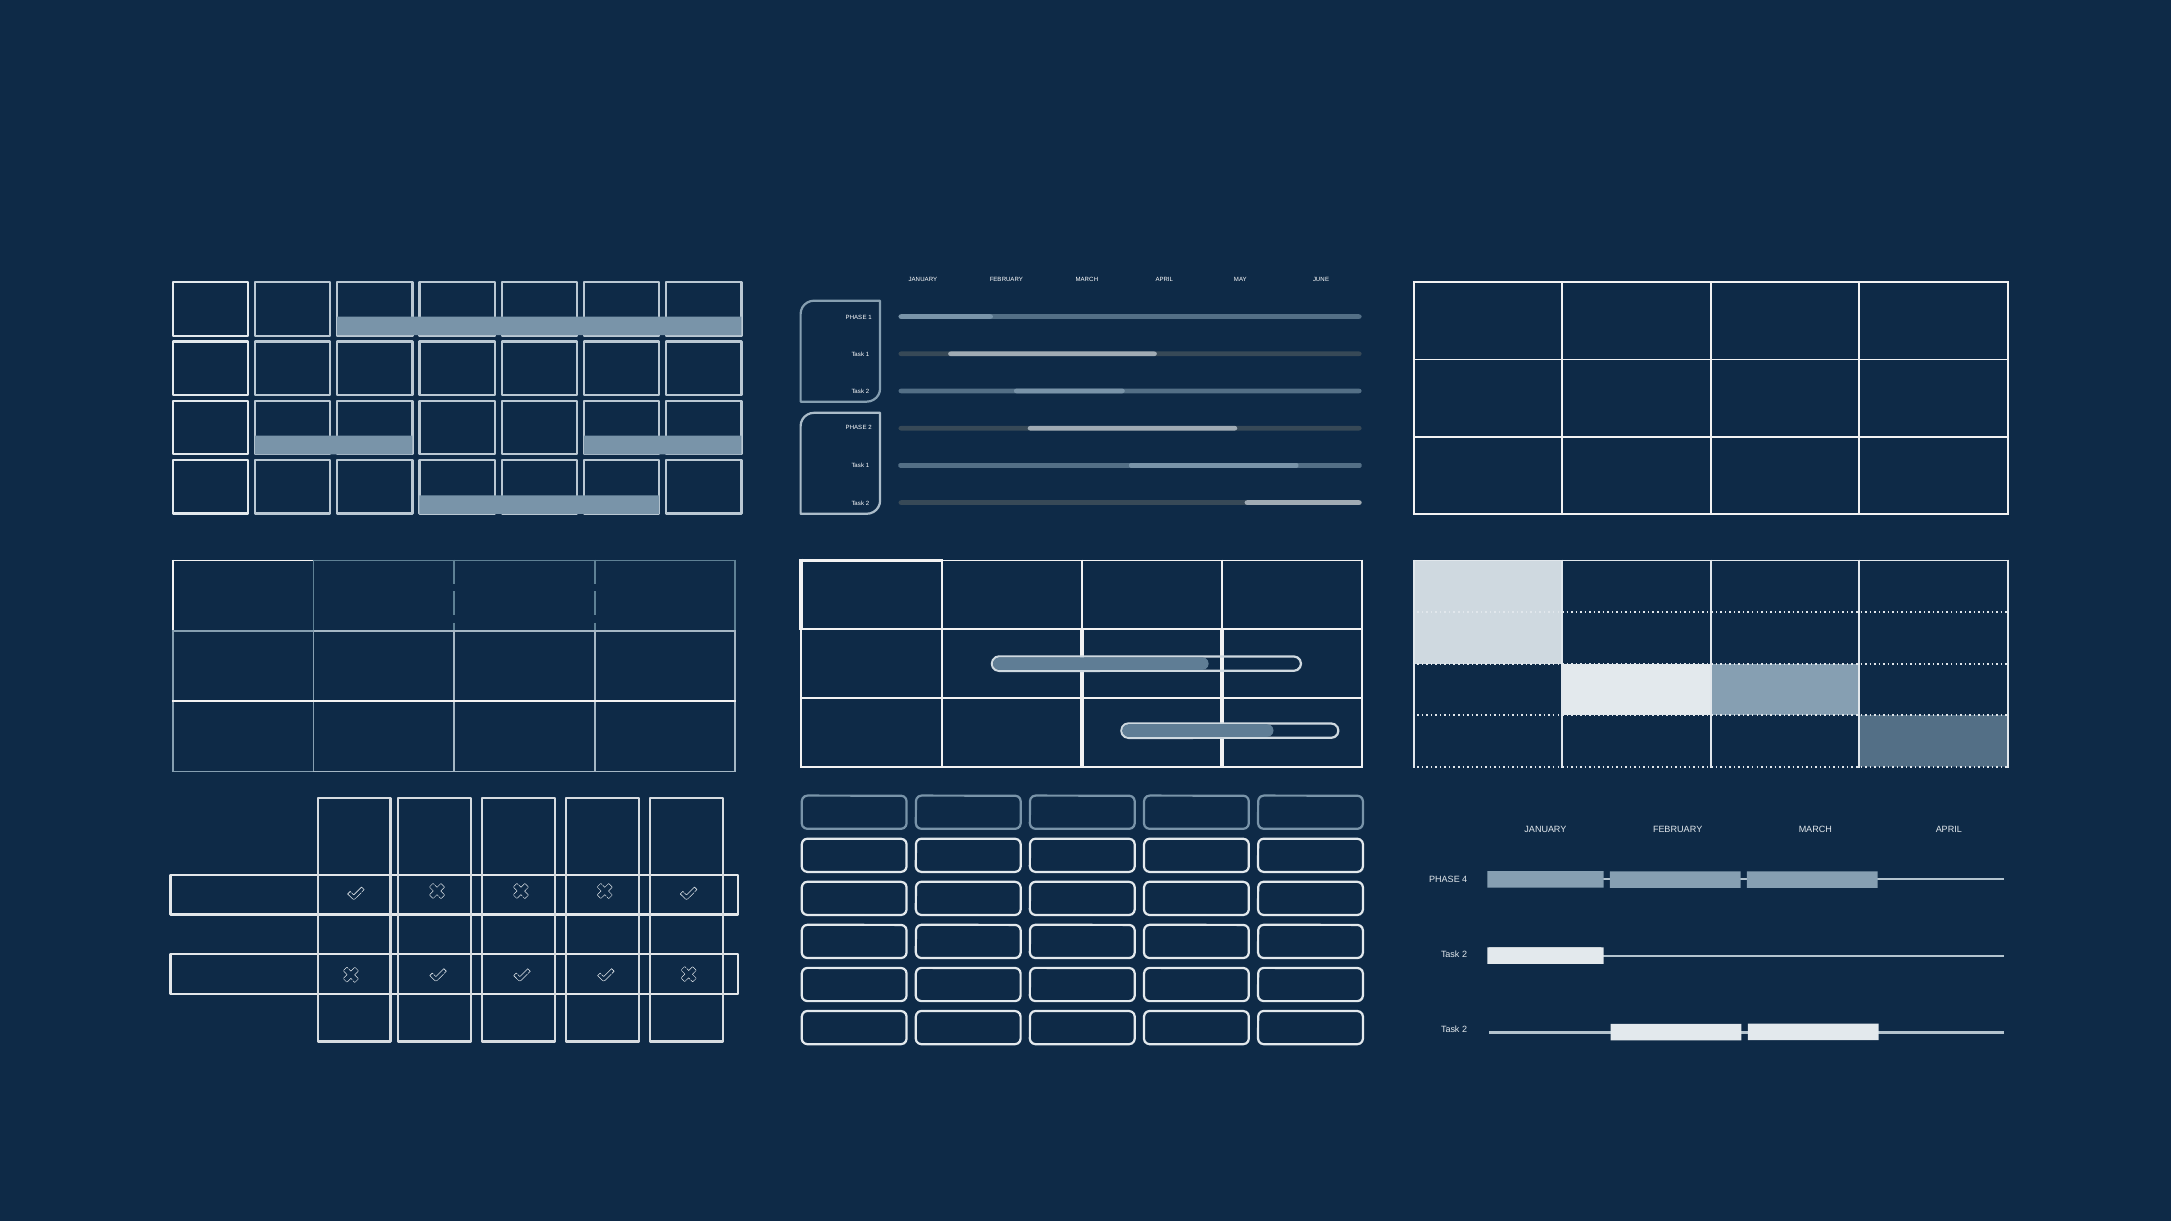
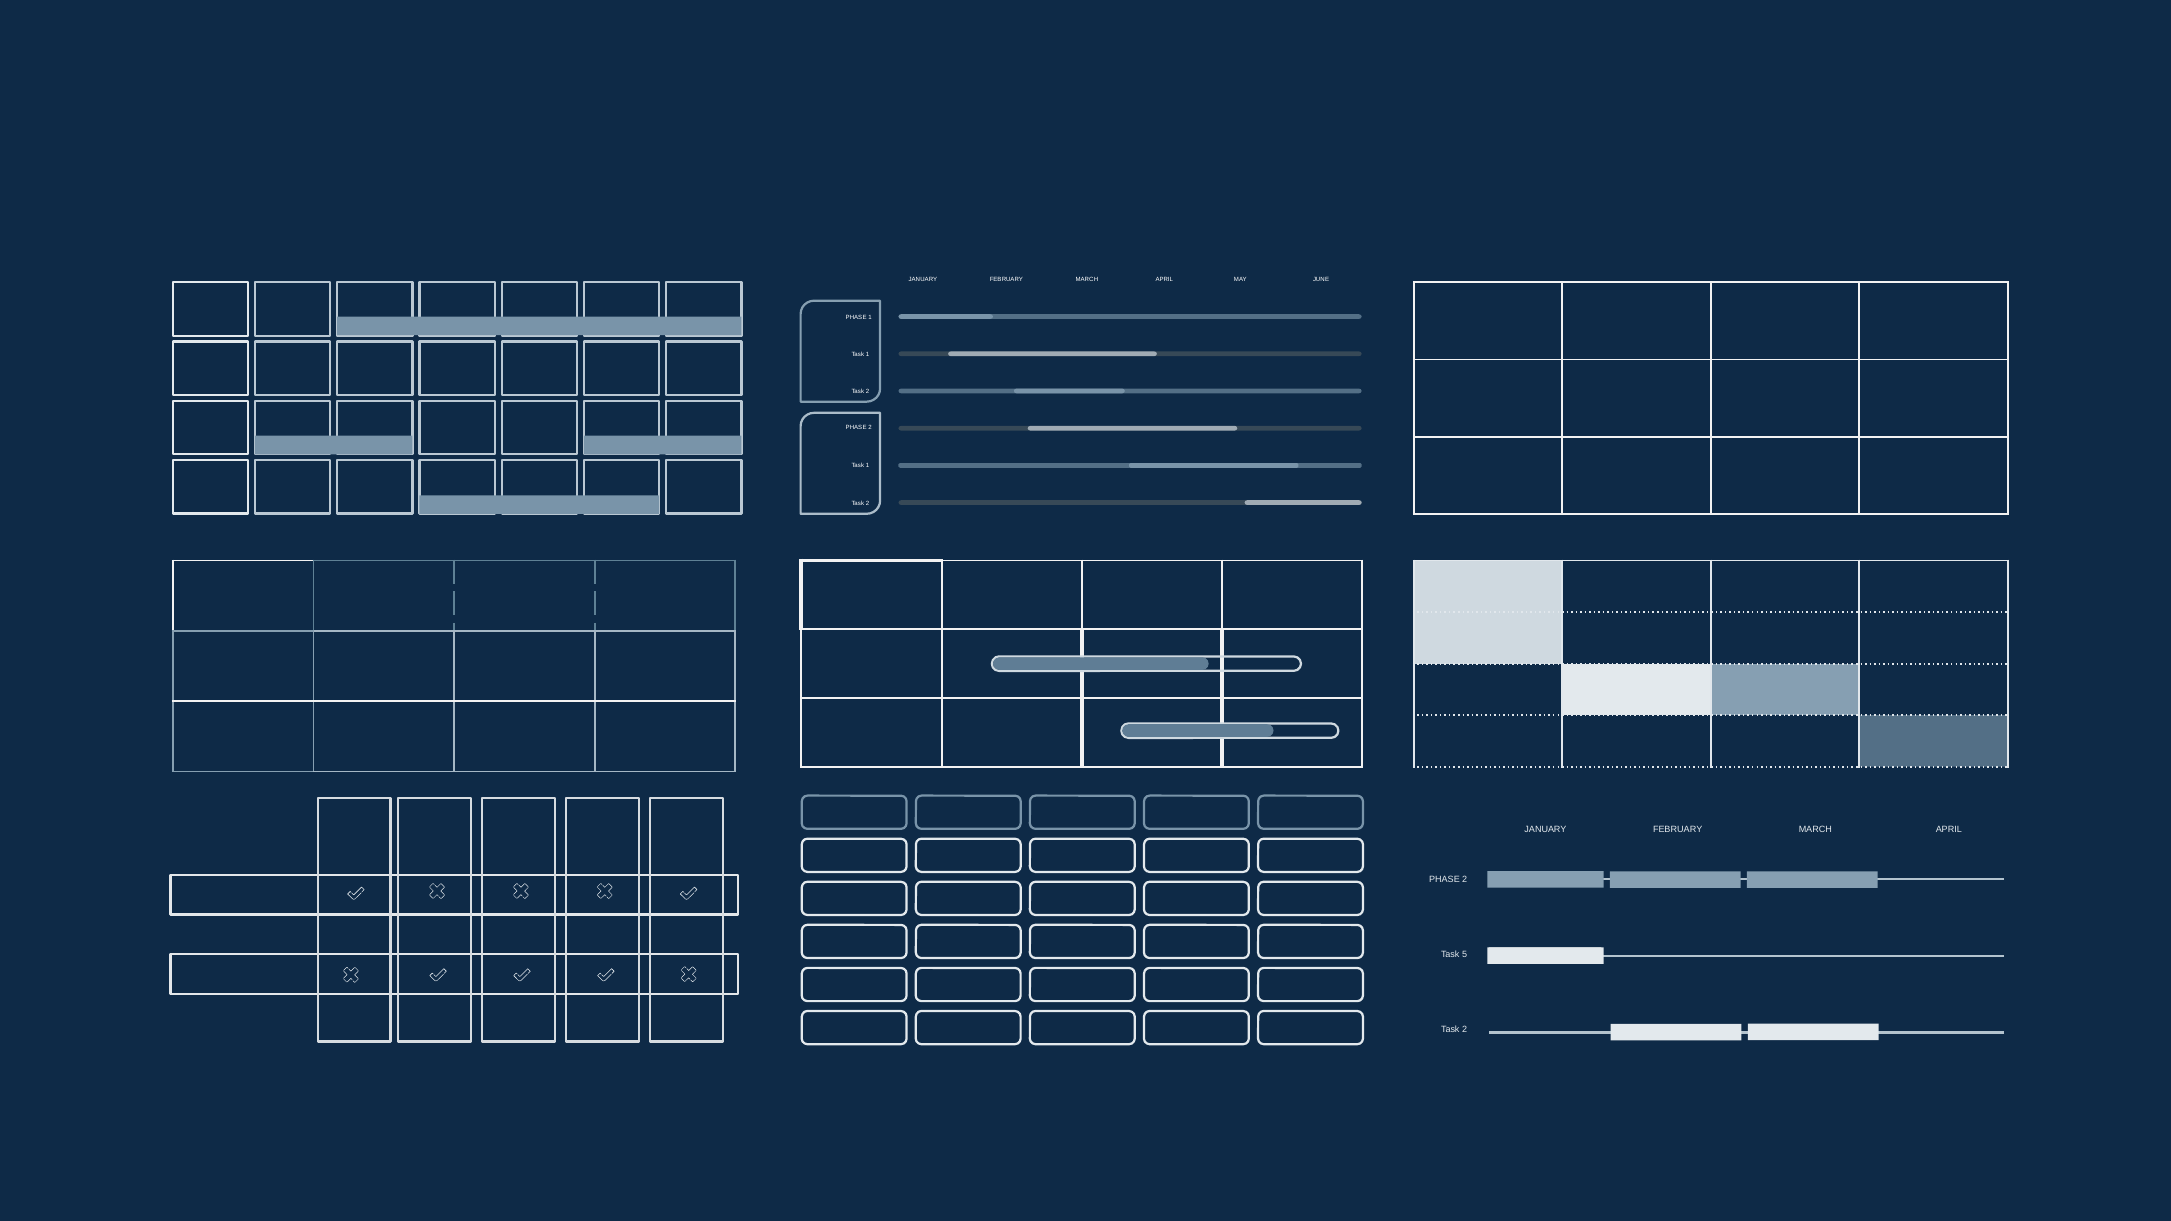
4 at (1465, 880): 4 -> 2
2 at (1465, 955): 2 -> 5
